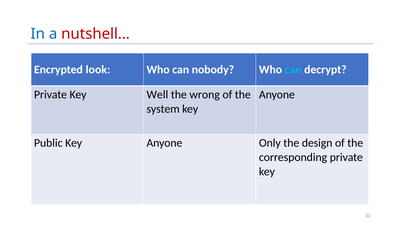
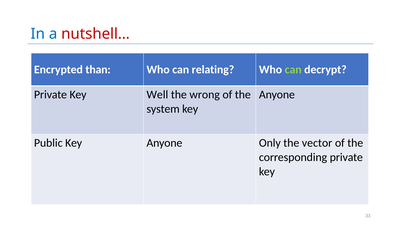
look: look -> than
nobody: nobody -> relating
can at (293, 69) colour: light blue -> light green
design: design -> vector
